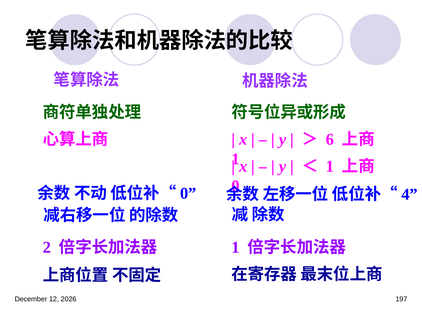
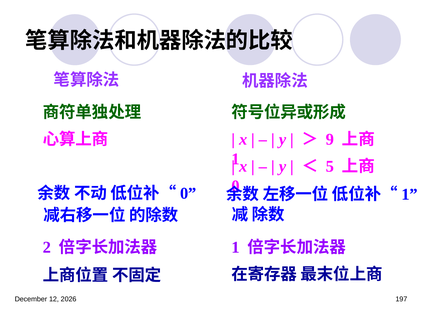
6: 6 -> 9
1 at (330, 166): 1 -> 5
4 at (410, 194): 4 -> 1
